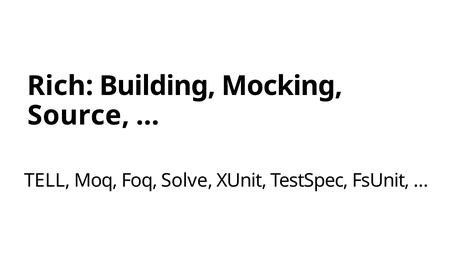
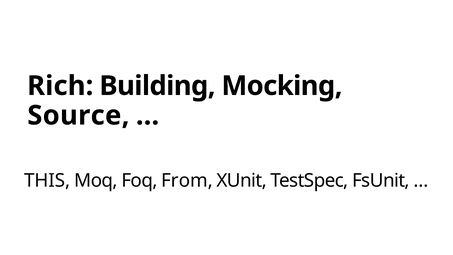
TELL: TELL -> THIS
Solve: Solve -> From
